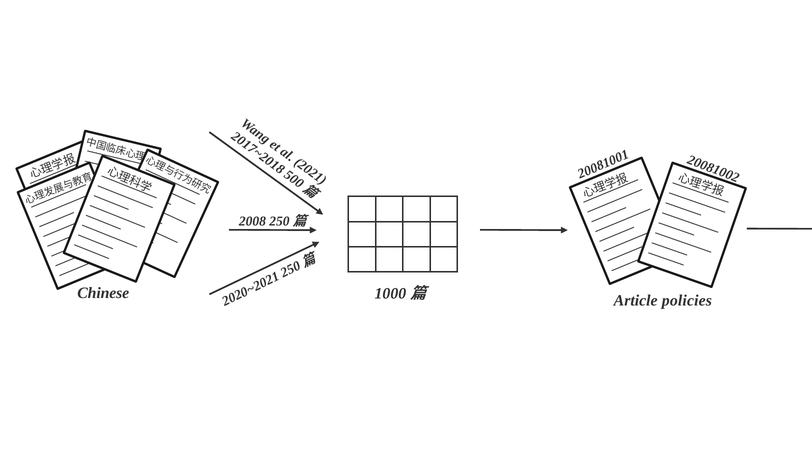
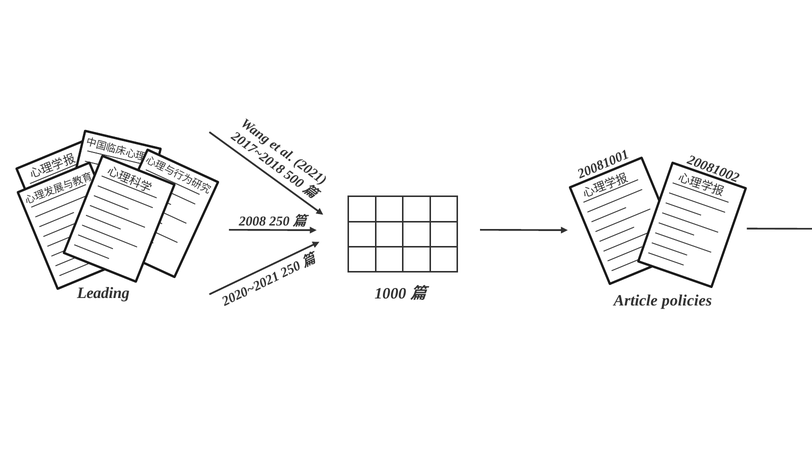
Chinese: Chinese -> Leading
